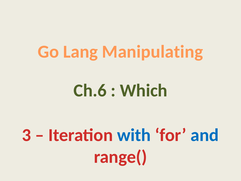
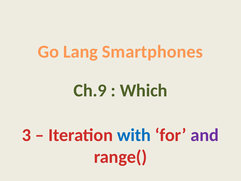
Manipulating: Manipulating -> Smartphones
Ch.6: Ch.6 -> Ch.9
and colour: blue -> purple
